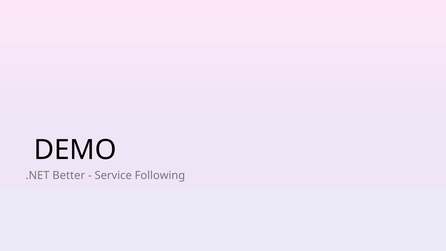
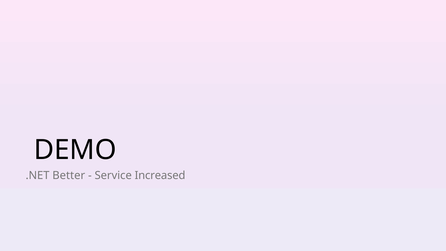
Following: Following -> Increased
